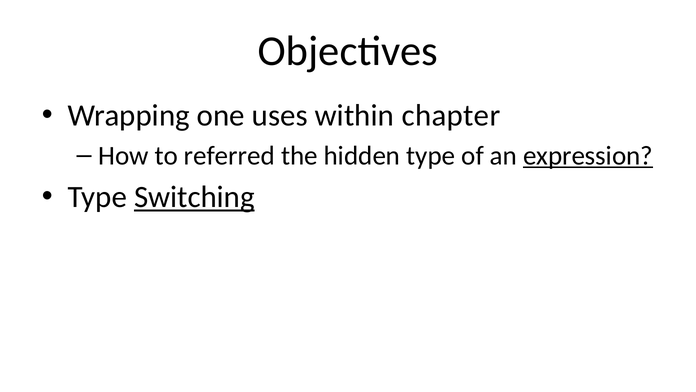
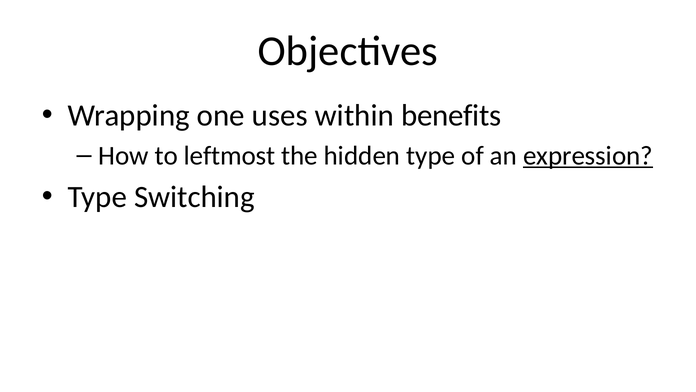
chapter: chapter -> benefits
referred: referred -> leftmost
Switching underline: present -> none
